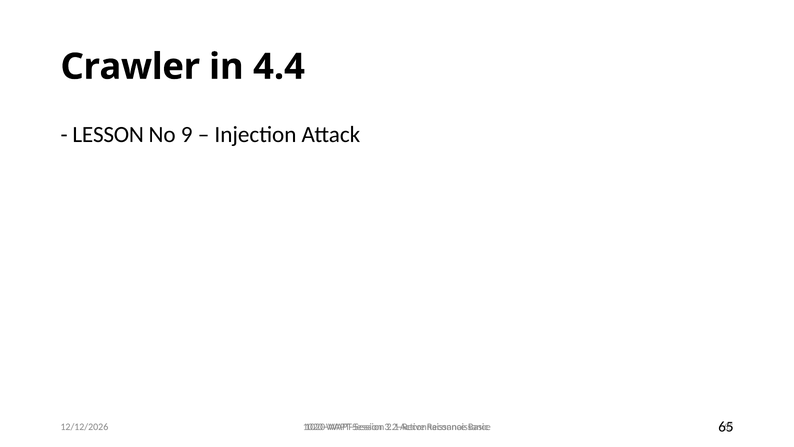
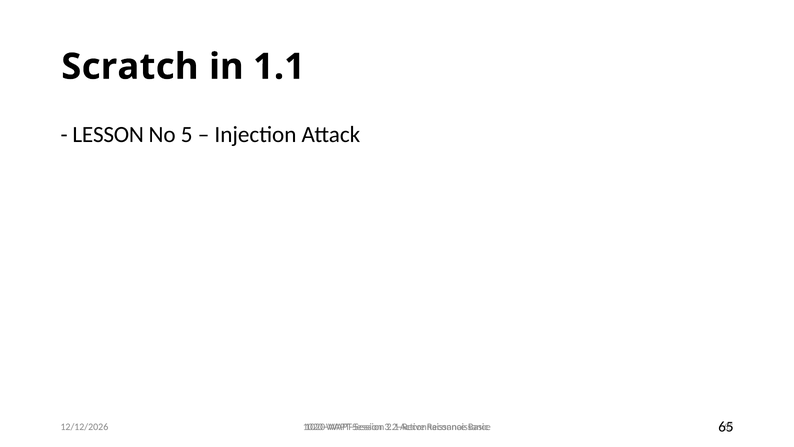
Crawler: Crawler -> Scratch
4.4: 4.4 -> 1.1
9: 9 -> 5
